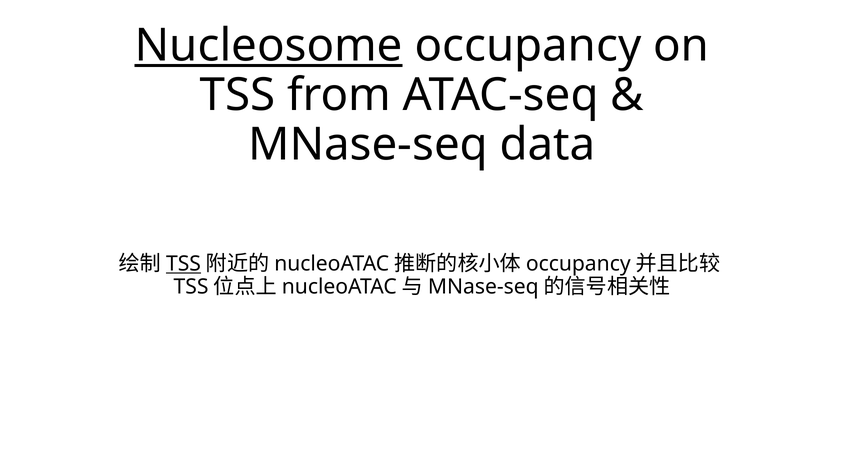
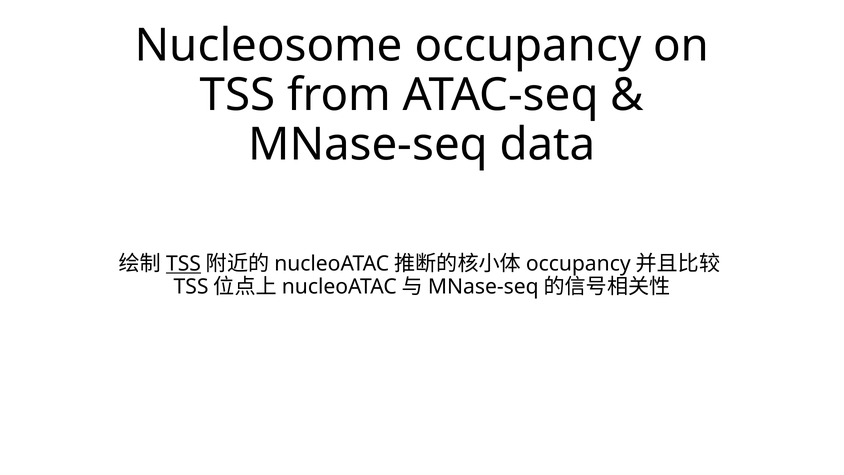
Nucleosome underline: present -> none
